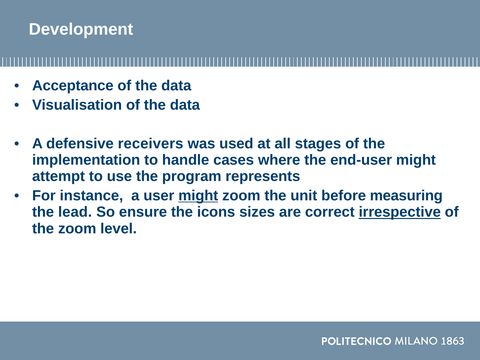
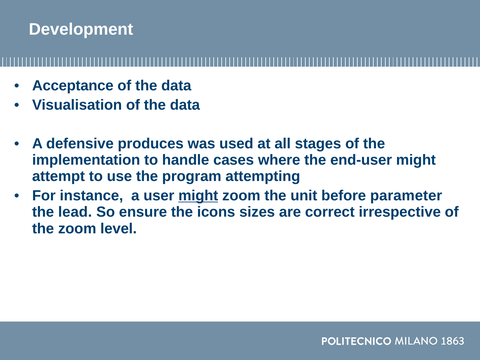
receivers: receivers -> produces
represents: represents -> attempting
measuring: measuring -> parameter
irrespective underline: present -> none
